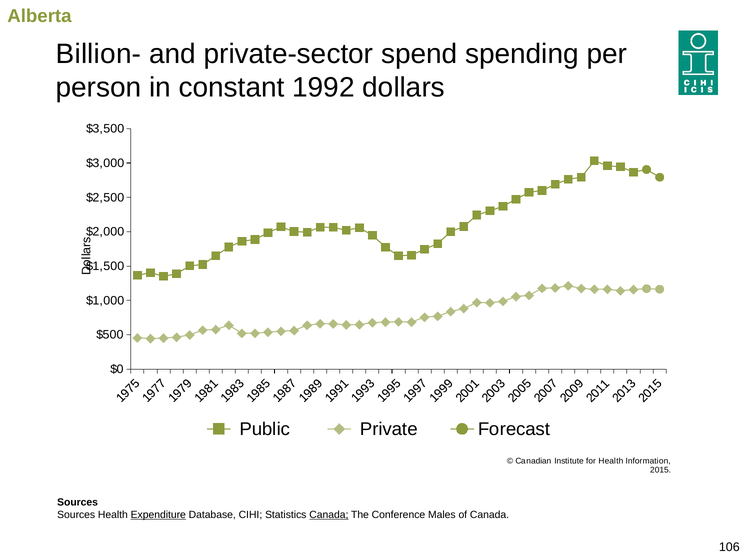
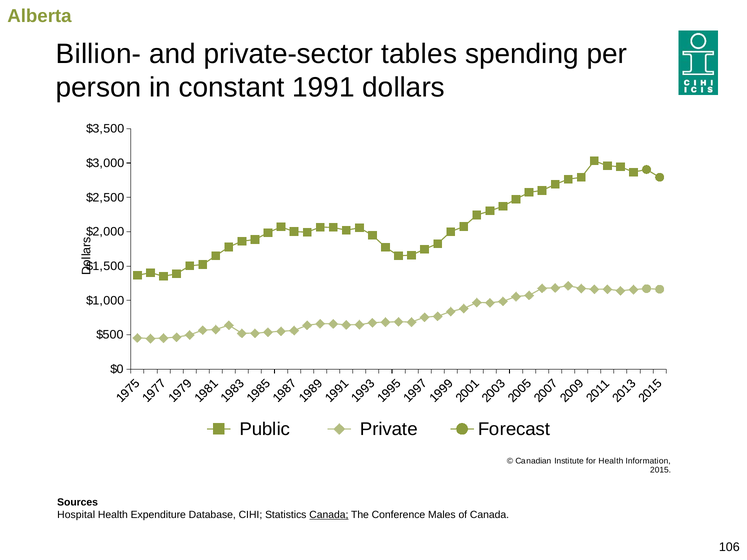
spend: spend -> tables
1992: 1992 -> 1991
Sources at (76, 515): Sources -> Hospital
Expenditure underline: present -> none
